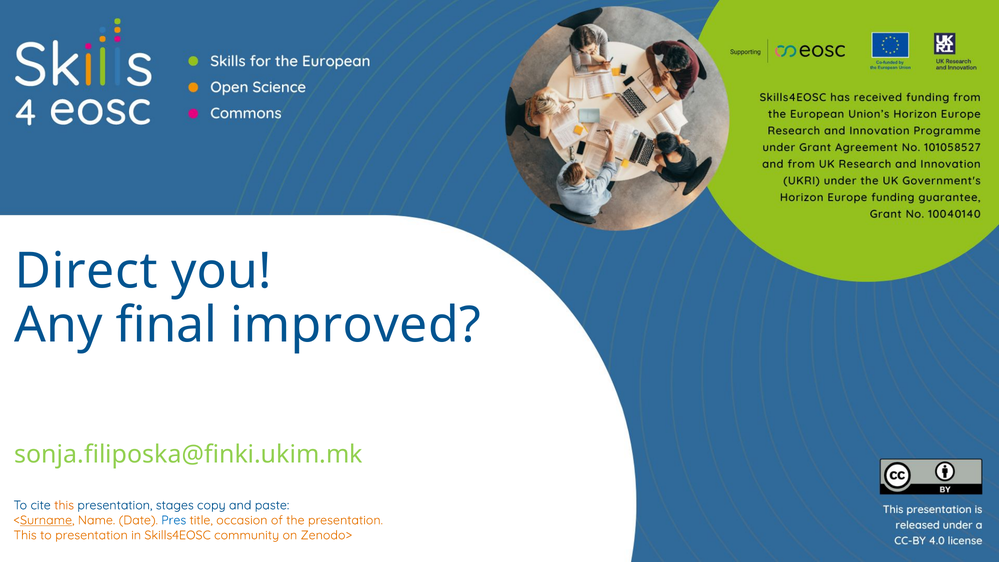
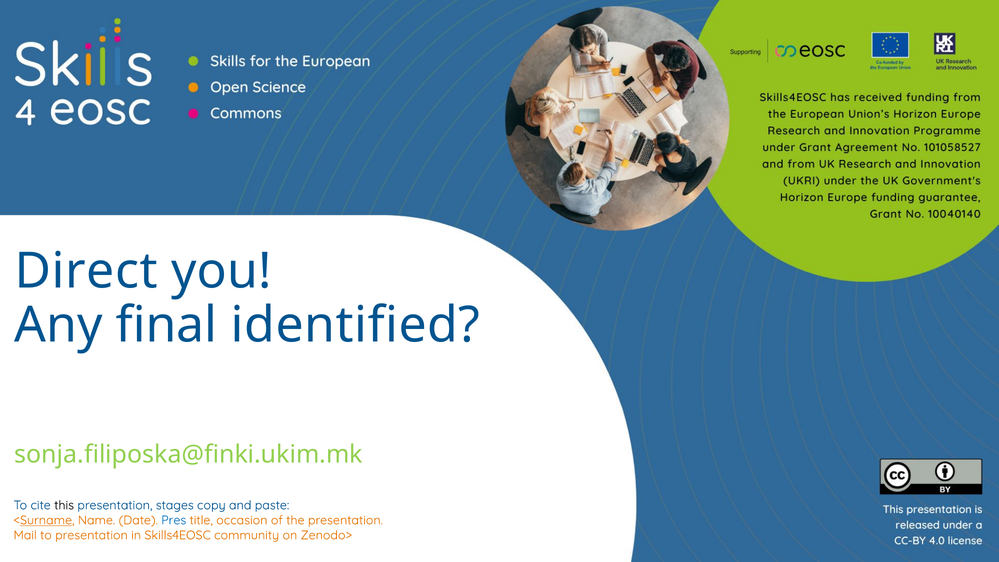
improved: improved -> identified
this at (64, 505) colour: orange -> black
This at (25, 535): This -> Mail
